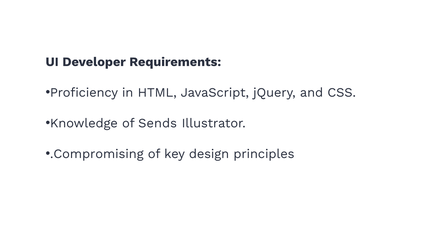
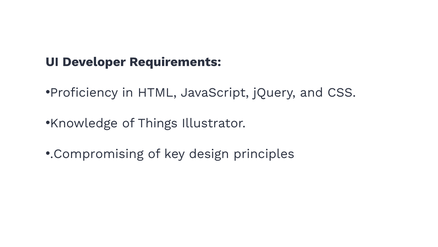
Sends: Sends -> Things
